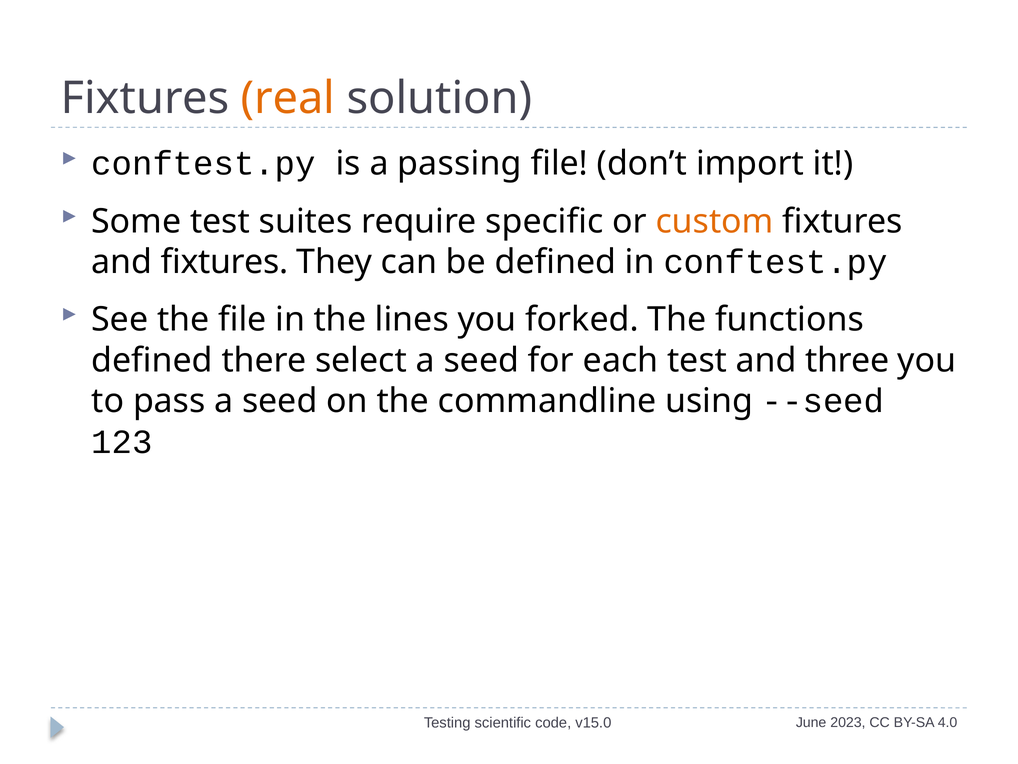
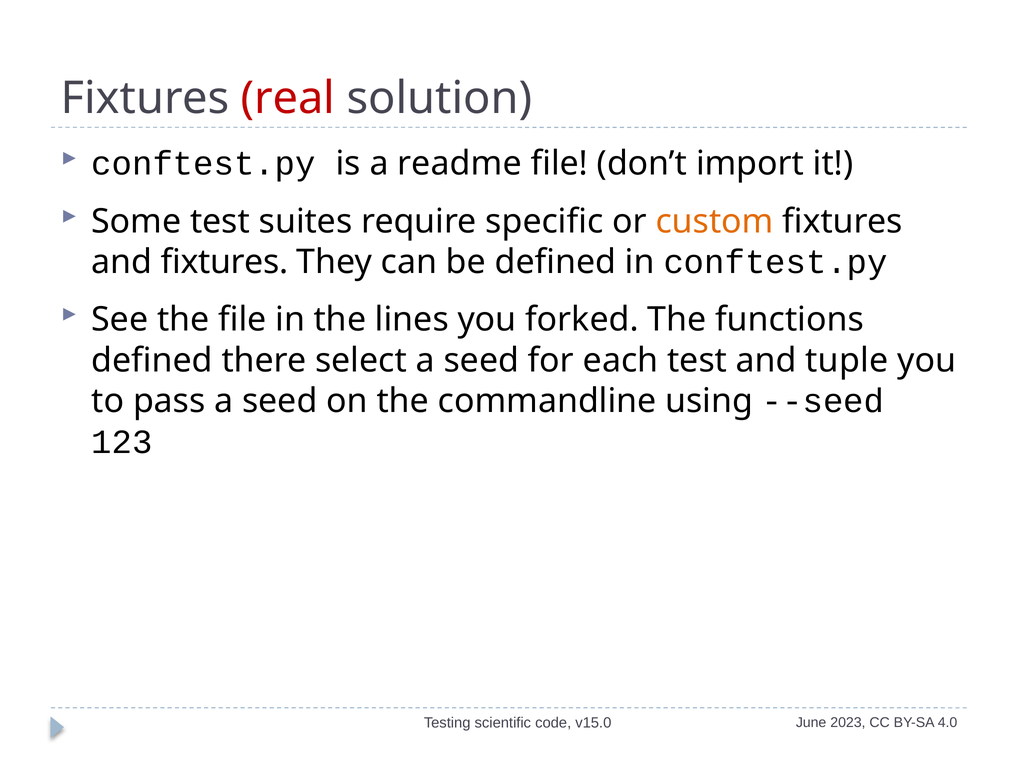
real colour: orange -> red
passing: passing -> readme
three: three -> tuple
